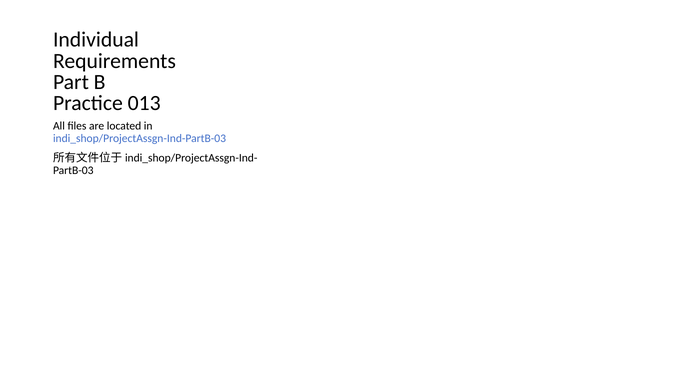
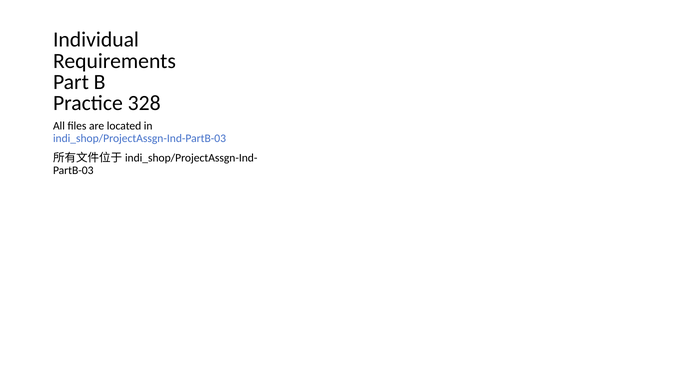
013: 013 -> 328
